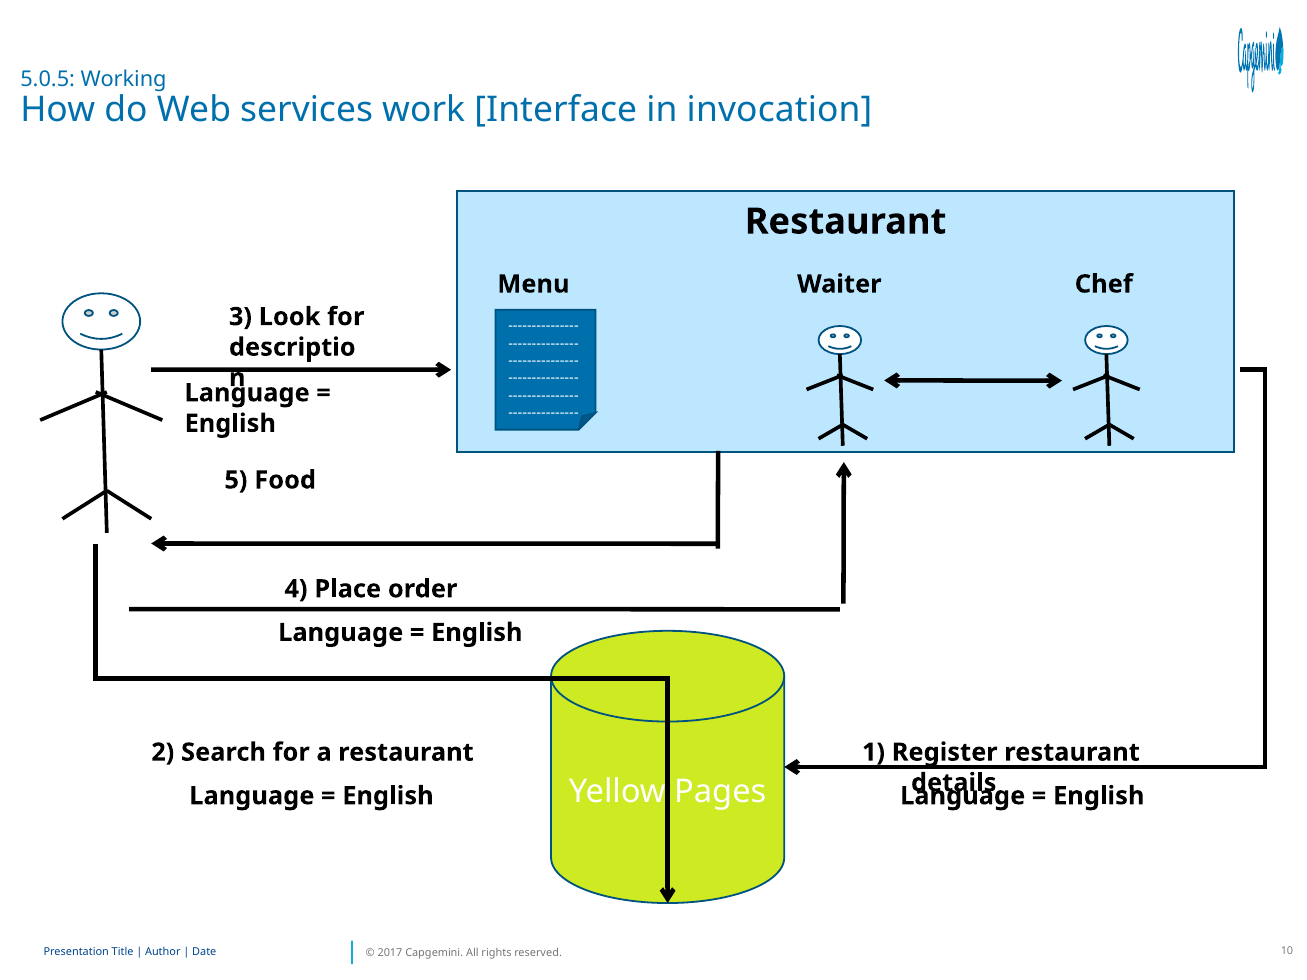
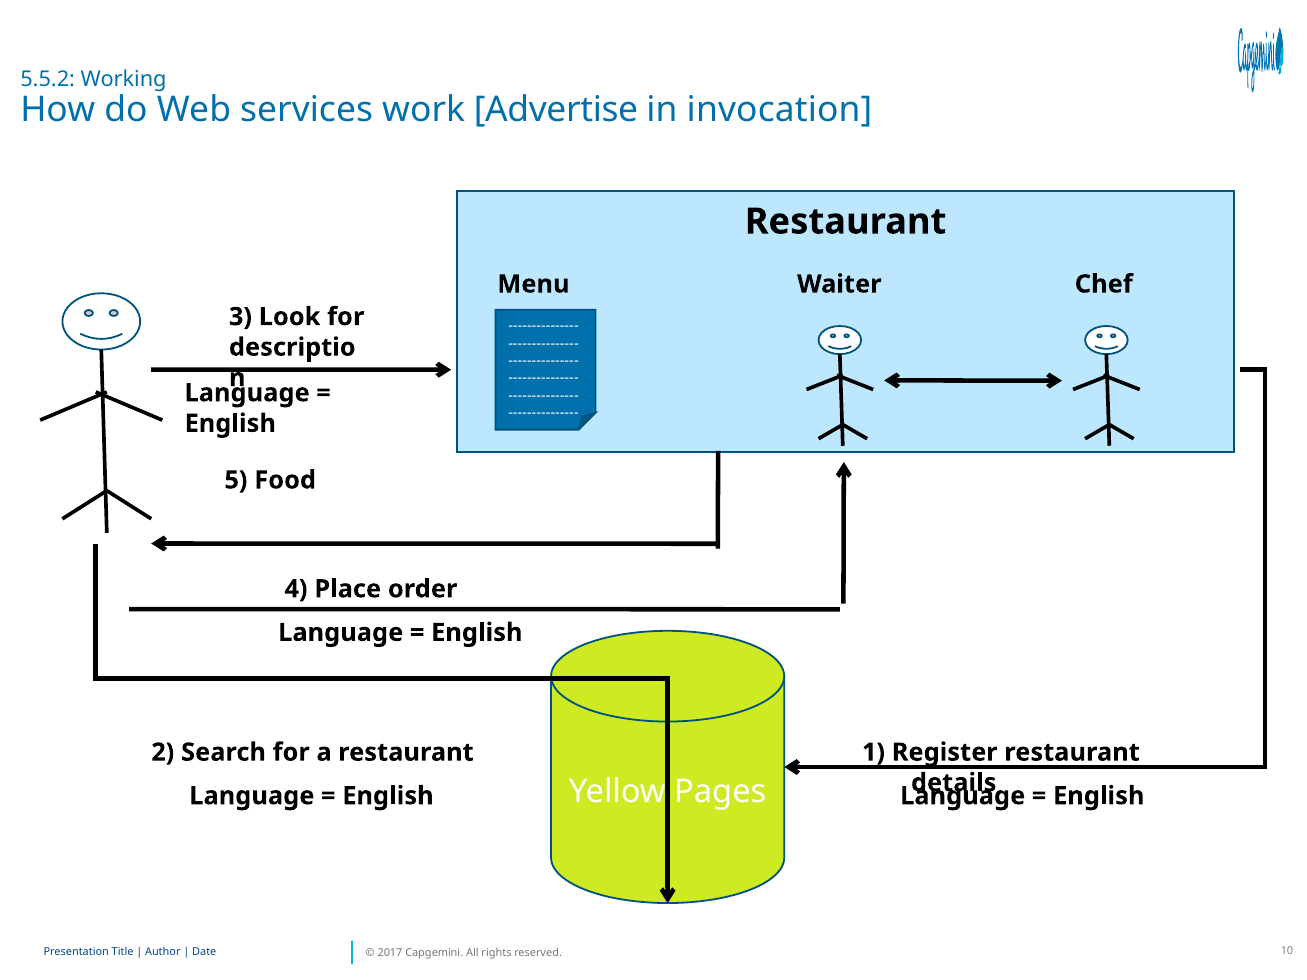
5.0.5: 5.0.5 -> 5.5.2
Interface: Interface -> Advertise
